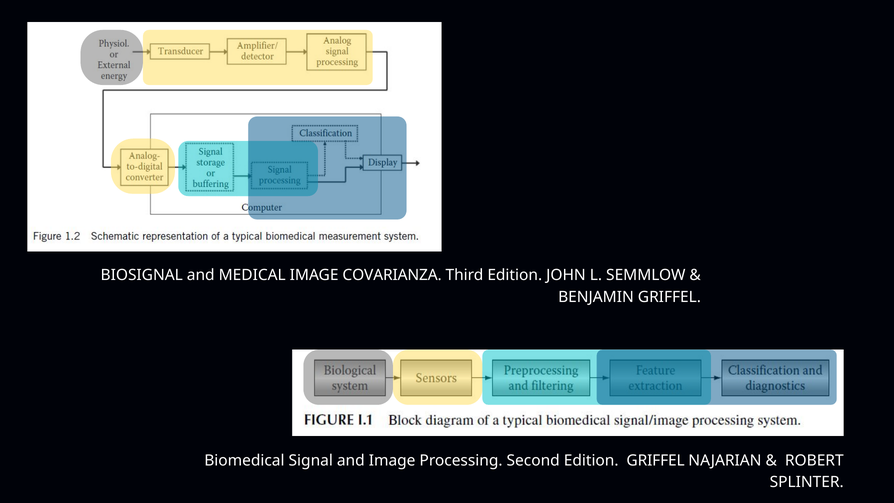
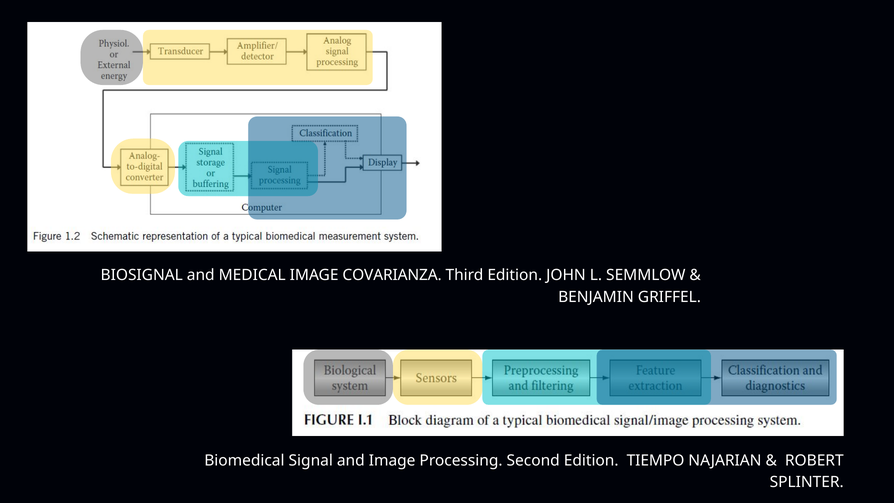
Edition GRIFFEL: GRIFFEL -> TIEMPO
